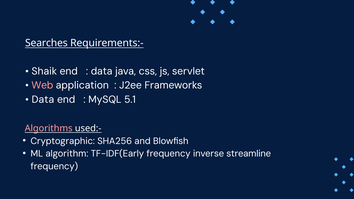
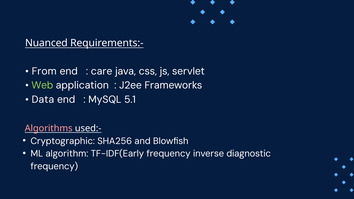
Searches: Searches -> Nuanced
Shaik: Shaik -> From
data at (102, 71): data -> care
Web colour: pink -> light green
streamline: streamline -> diagnostic
